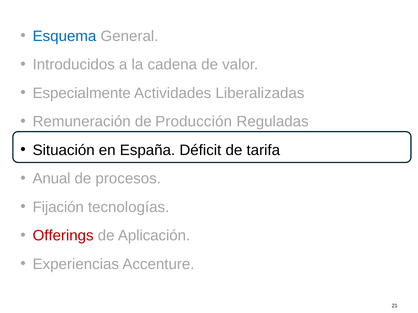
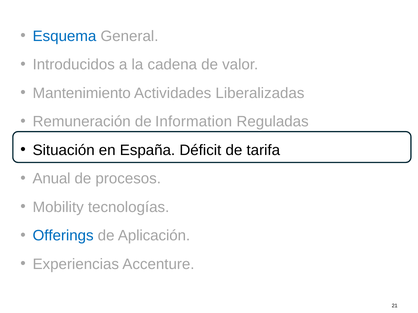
Especialmente: Especialmente -> Mantenimiento
Producción: Producción -> Information
Fijación: Fijación -> Mobility
Offerings colour: red -> blue
